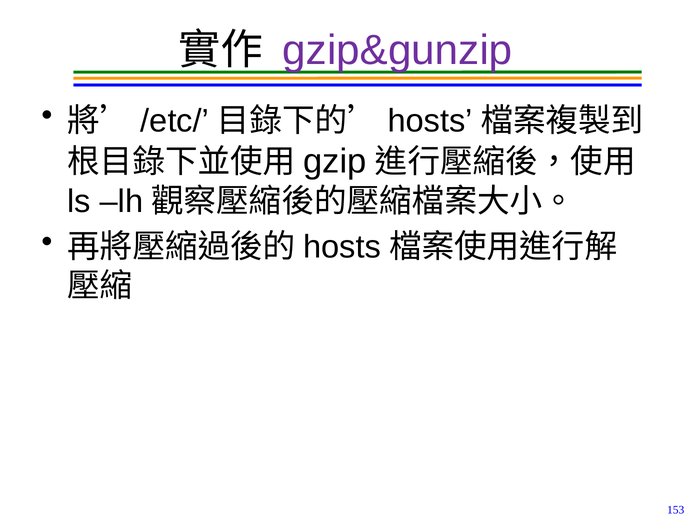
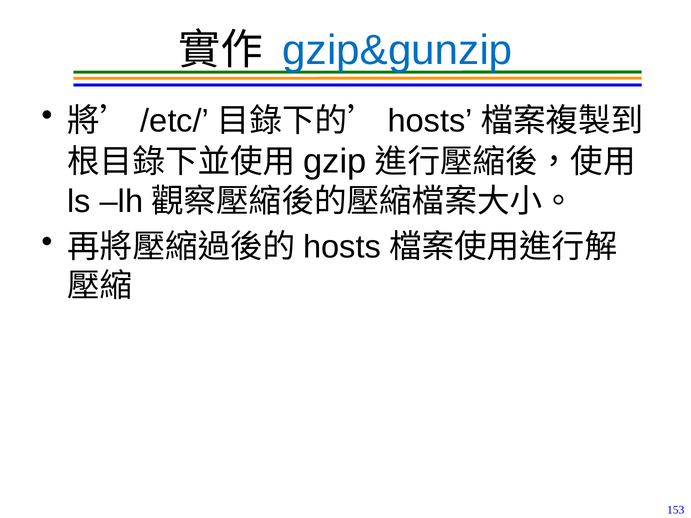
gzip&gunzip colour: purple -> blue
